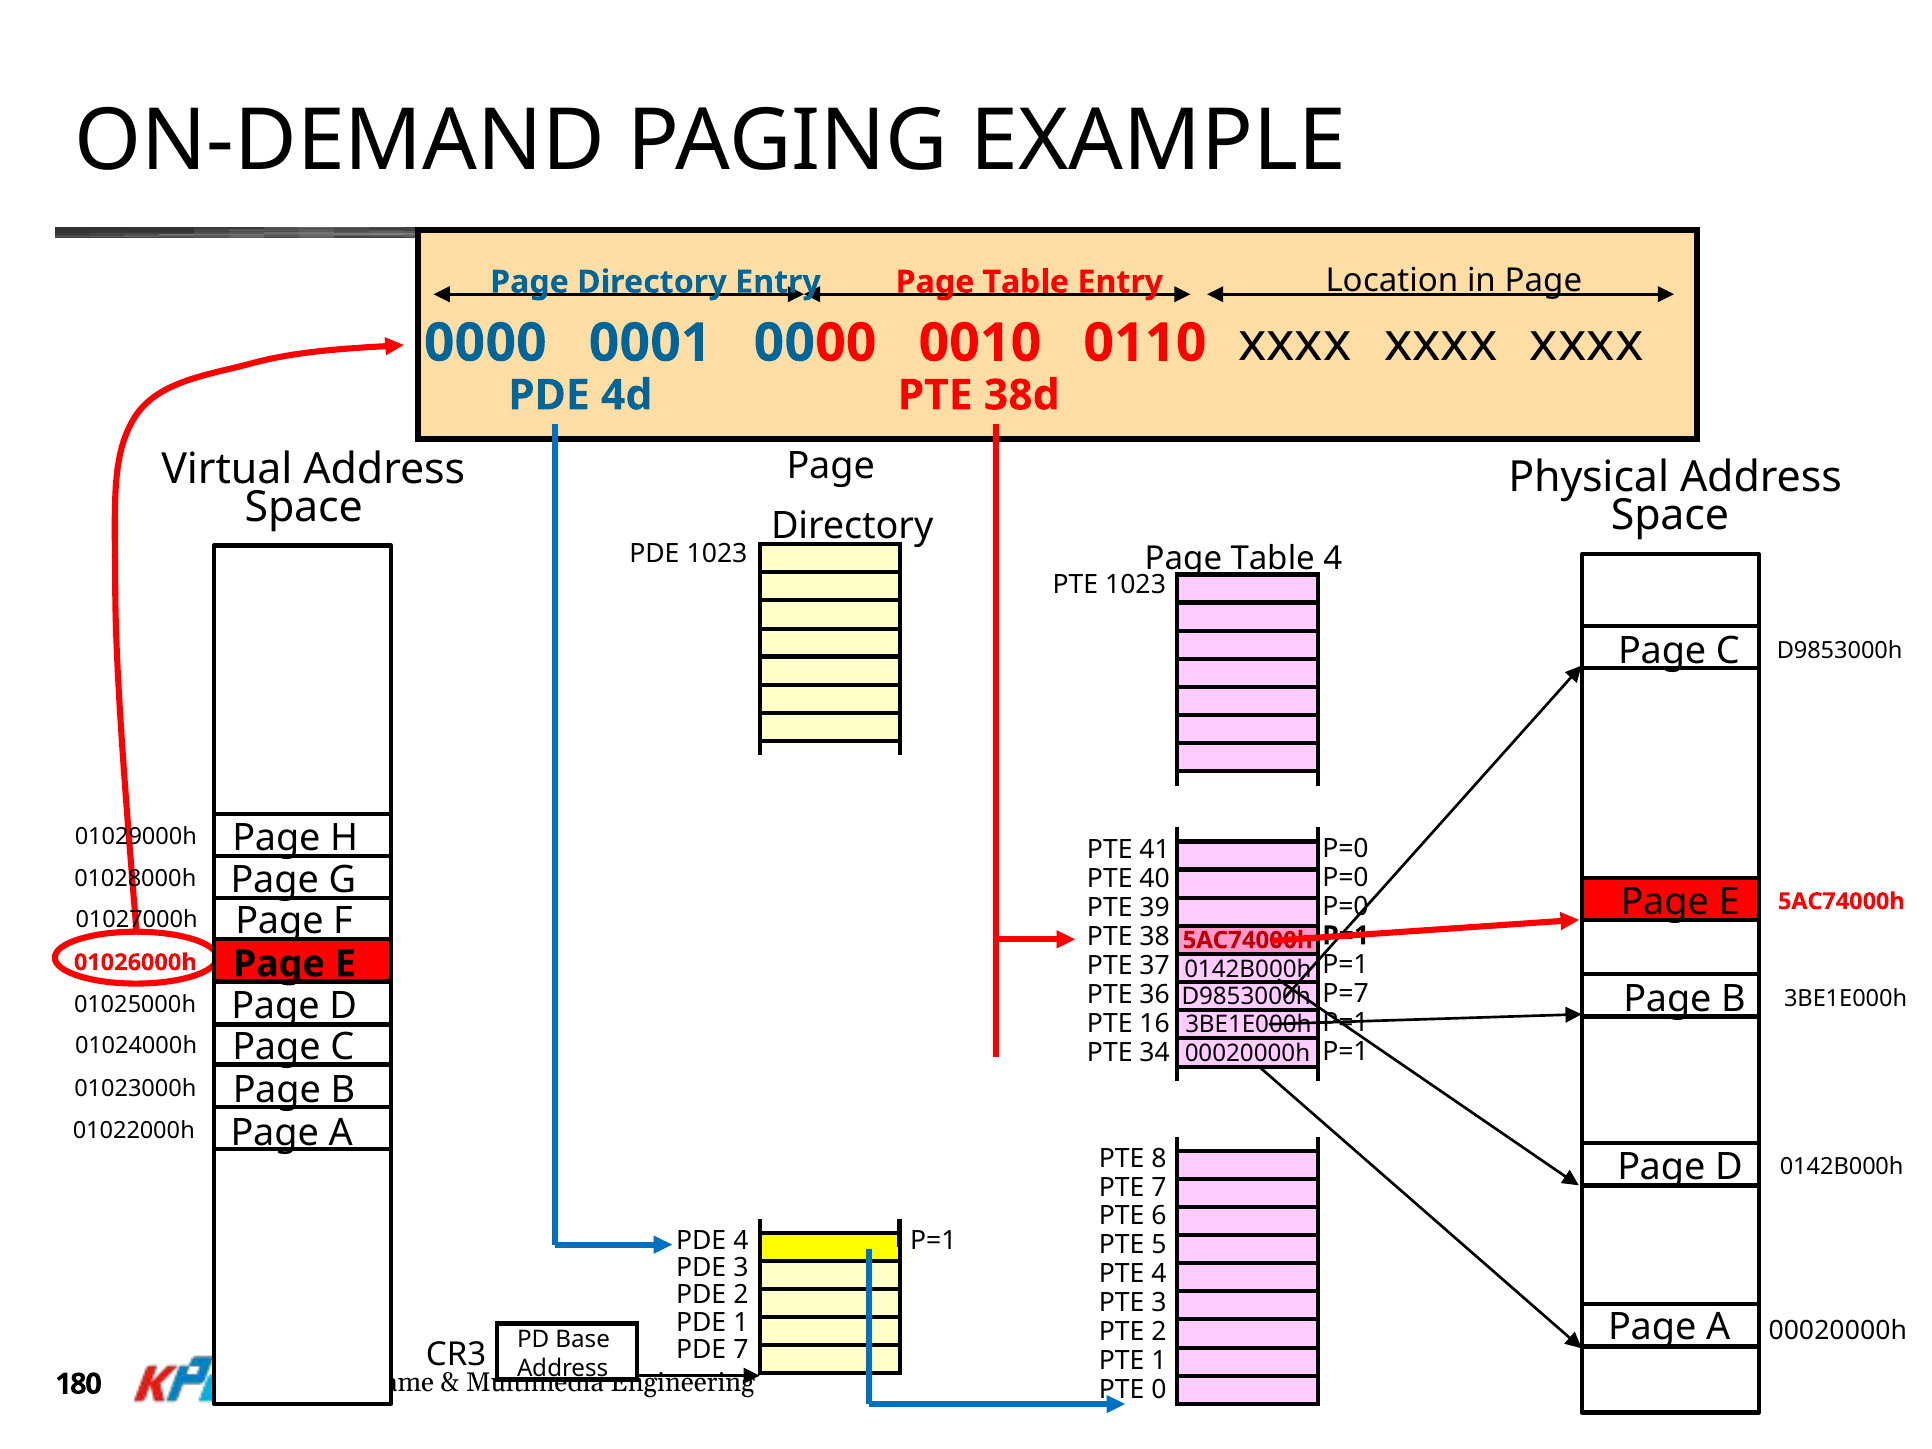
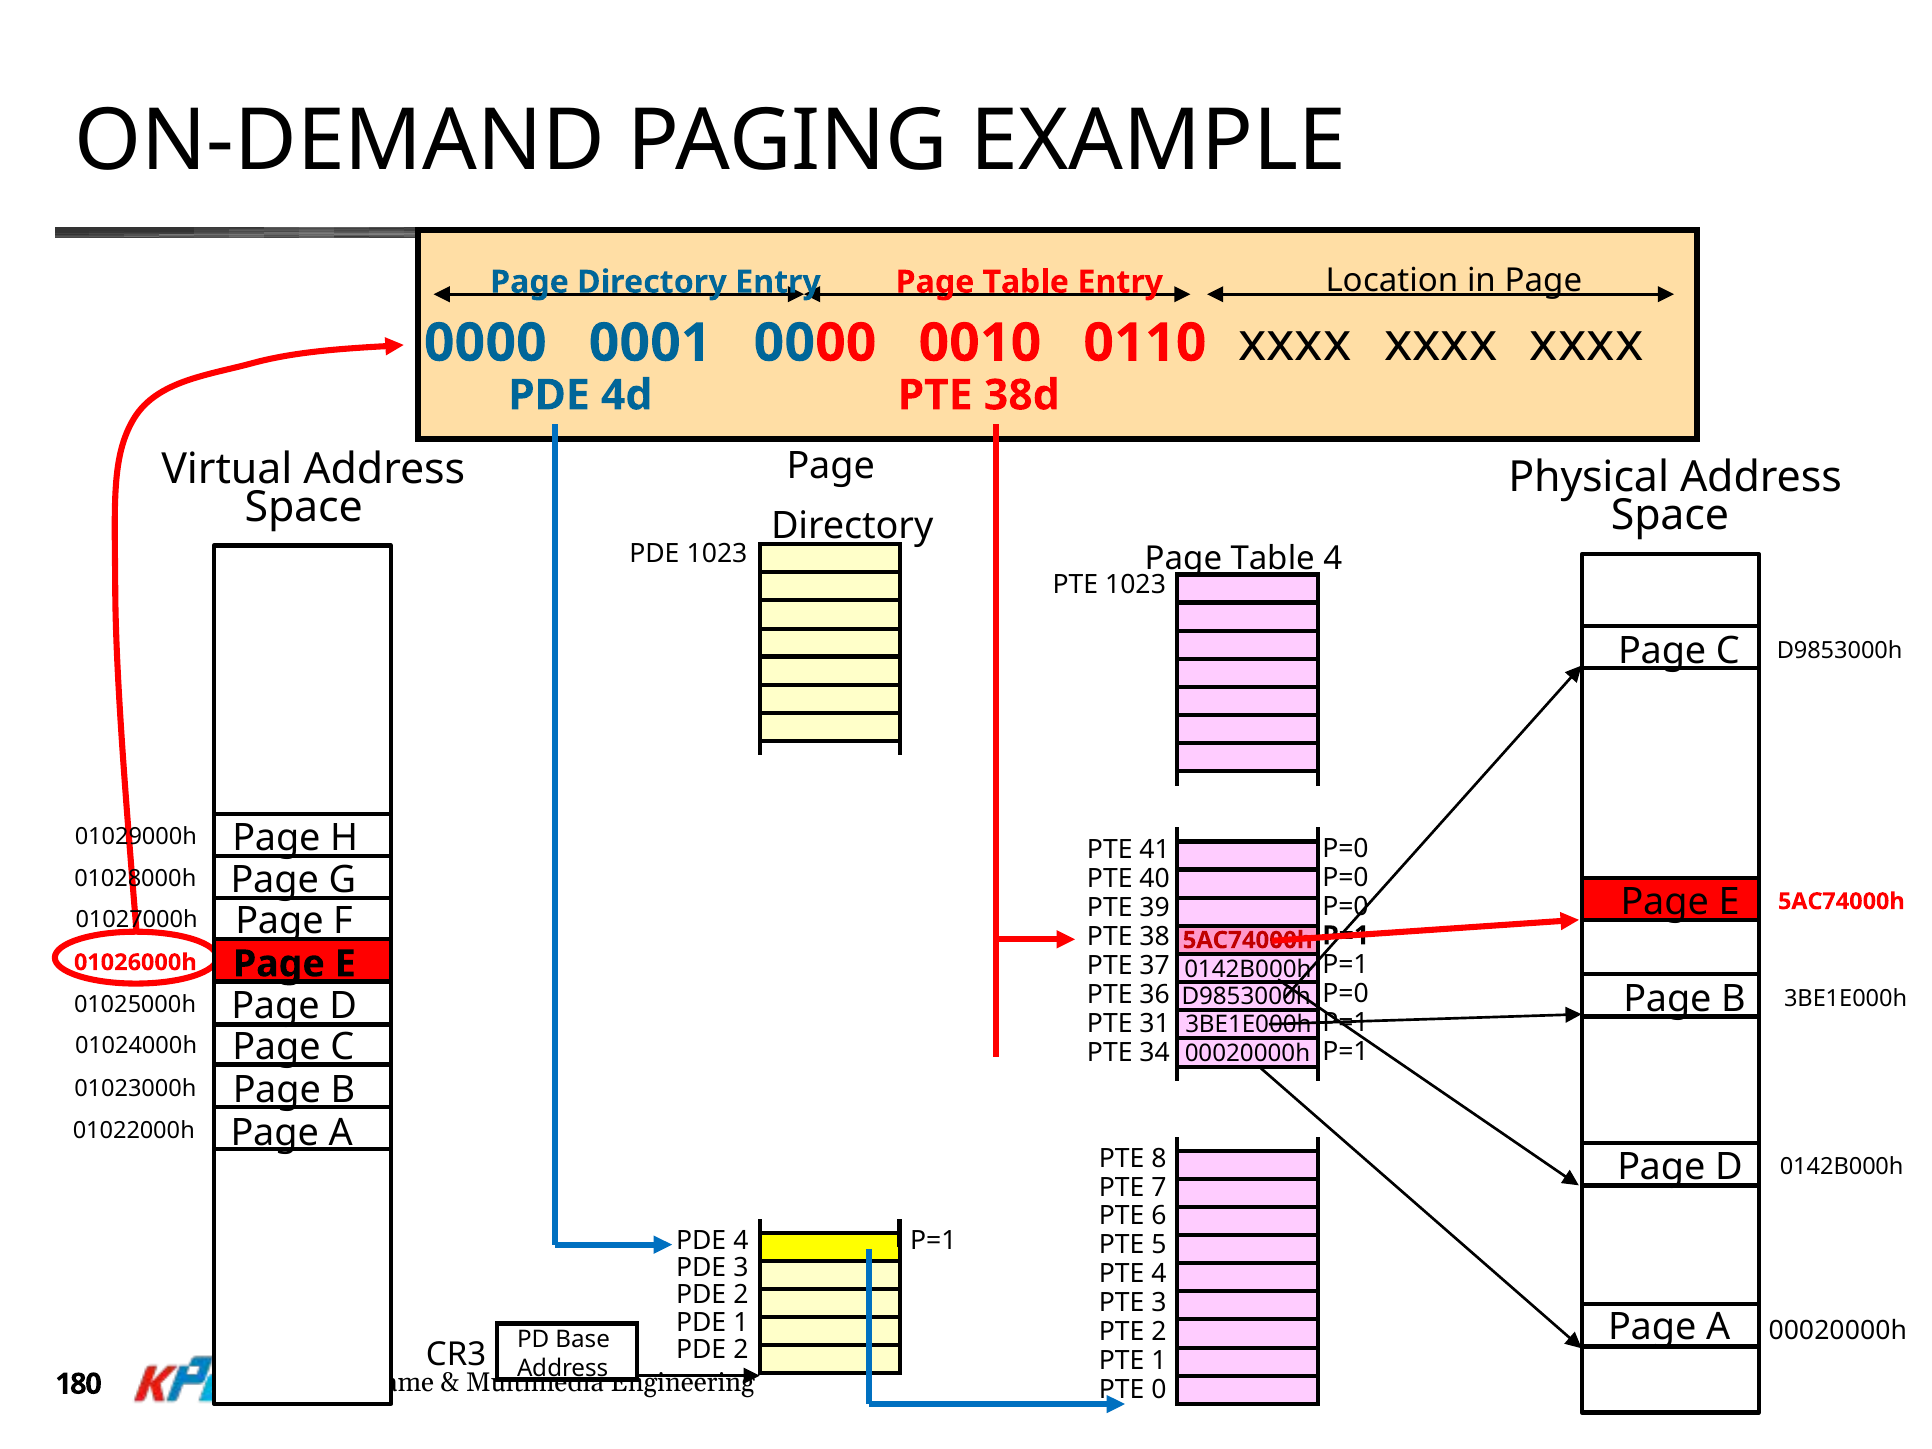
P=7 at (1345, 994): P=7 -> P=0
16: 16 -> 31
7 at (741, 1350): 7 -> 2
